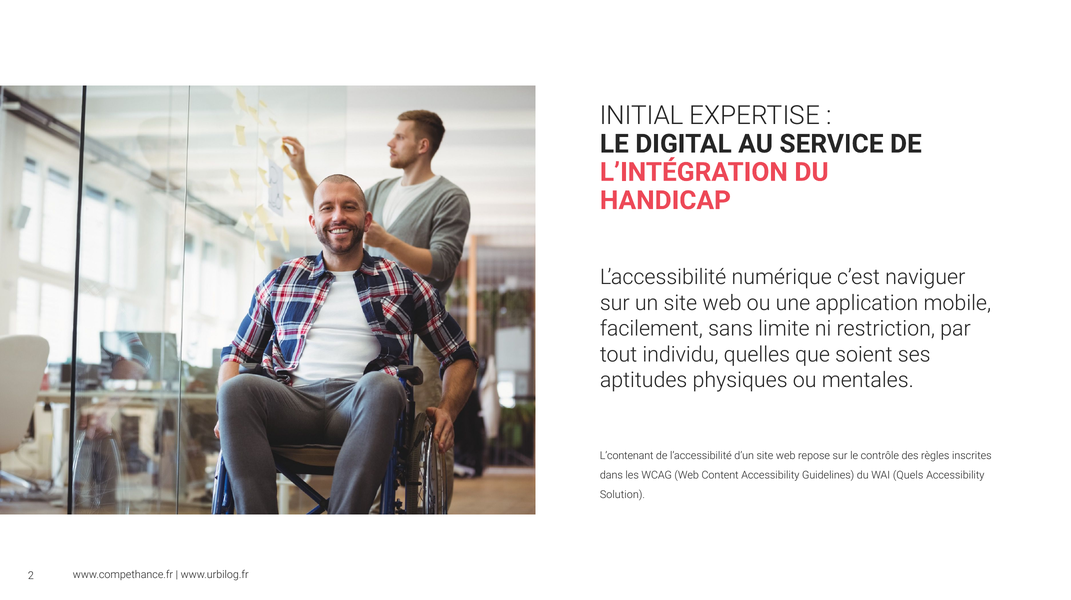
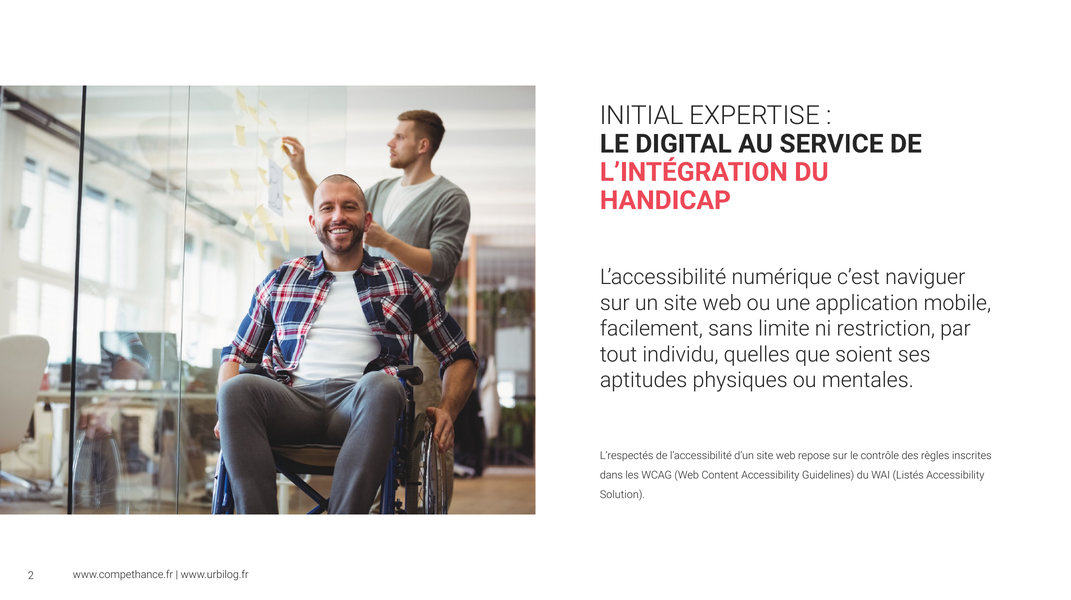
L’contenant: L’contenant -> L’respectés
Quels: Quels -> Listés
